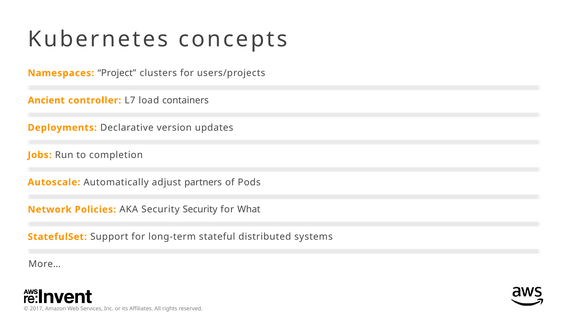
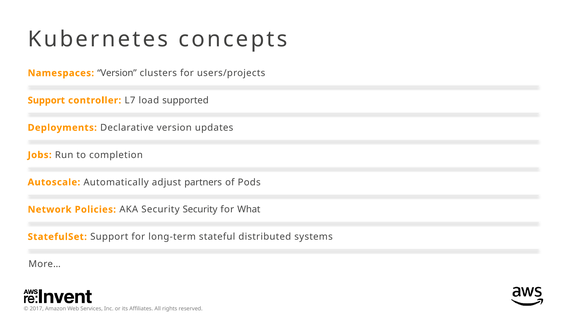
Namespaces Project: Project -> Version
Ancient at (46, 100): Ancient -> Support
containers: containers -> supported
